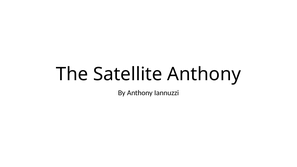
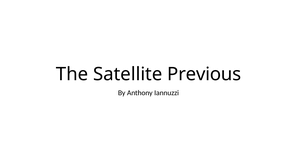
Satellite Anthony: Anthony -> Previous
